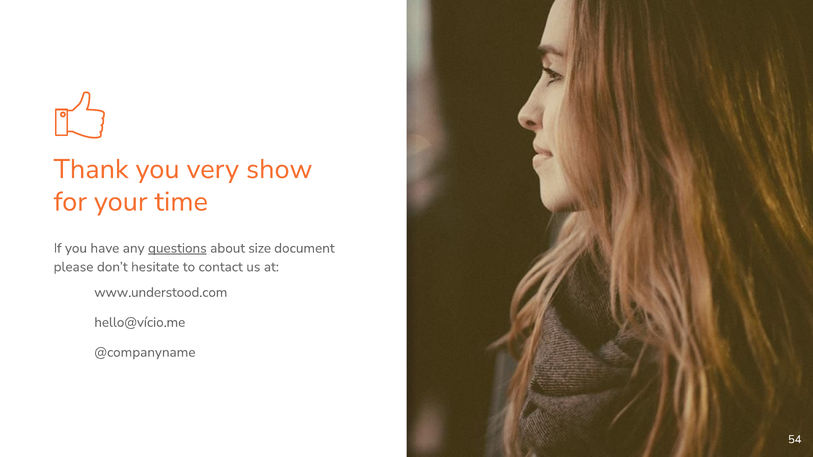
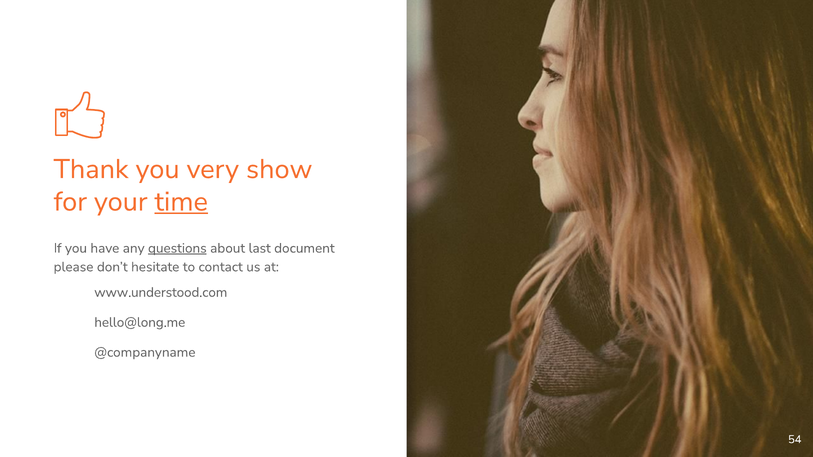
time underline: none -> present
size: size -> last
hello@vício.me: hello@vício.me -> hello@long.me
